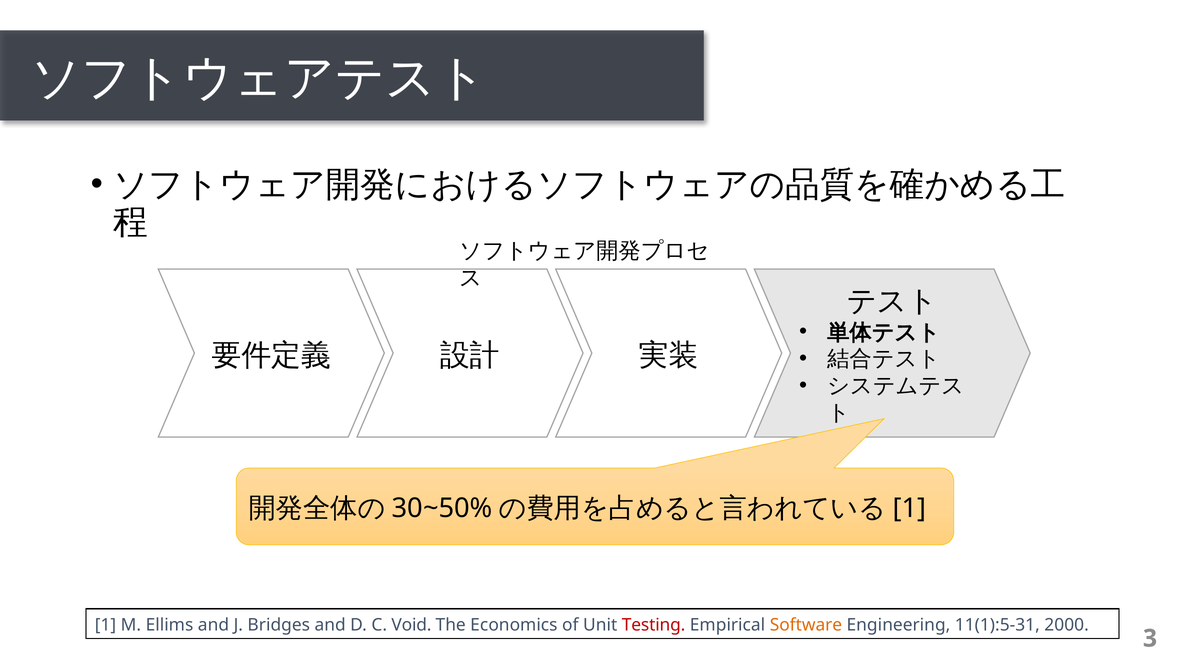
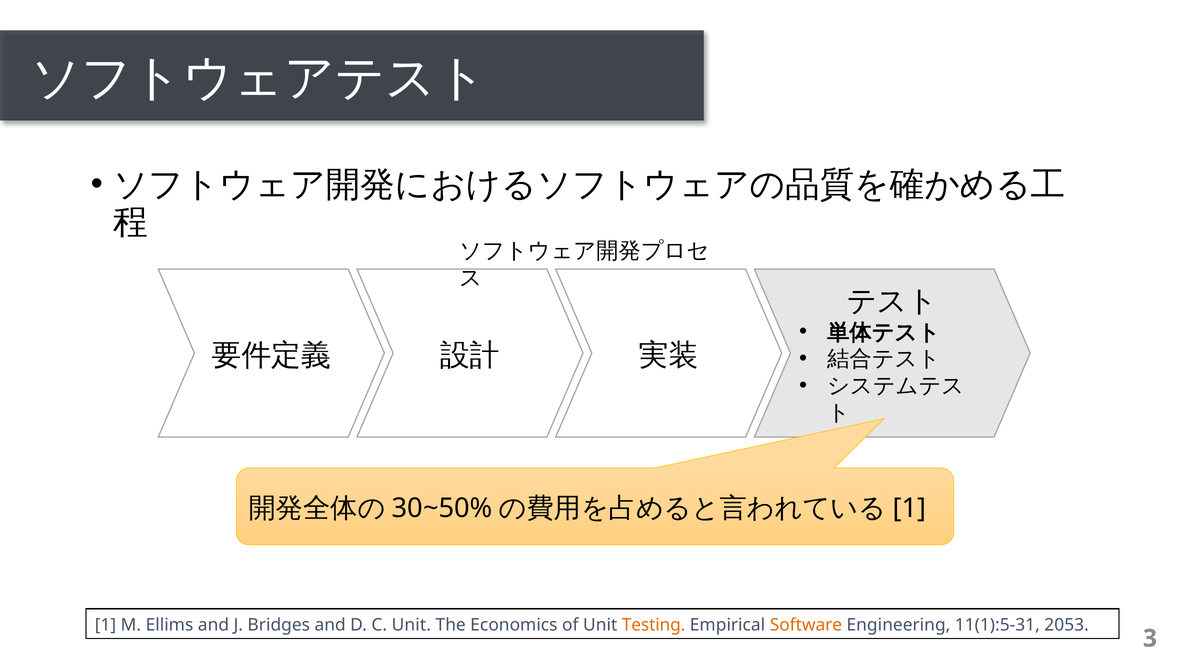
C Void: Void -> Unit
Testing colour: red -> orange
2000: 2000 -> 2053
